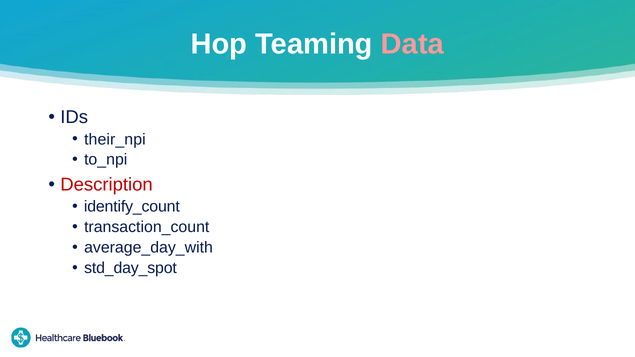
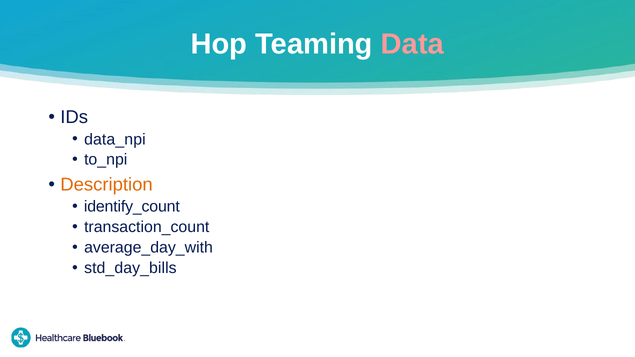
their_npi: their_npi -> data_npi
Description colour: red -> orange
std_day_spot: std_day_spot -> std_day_bills
